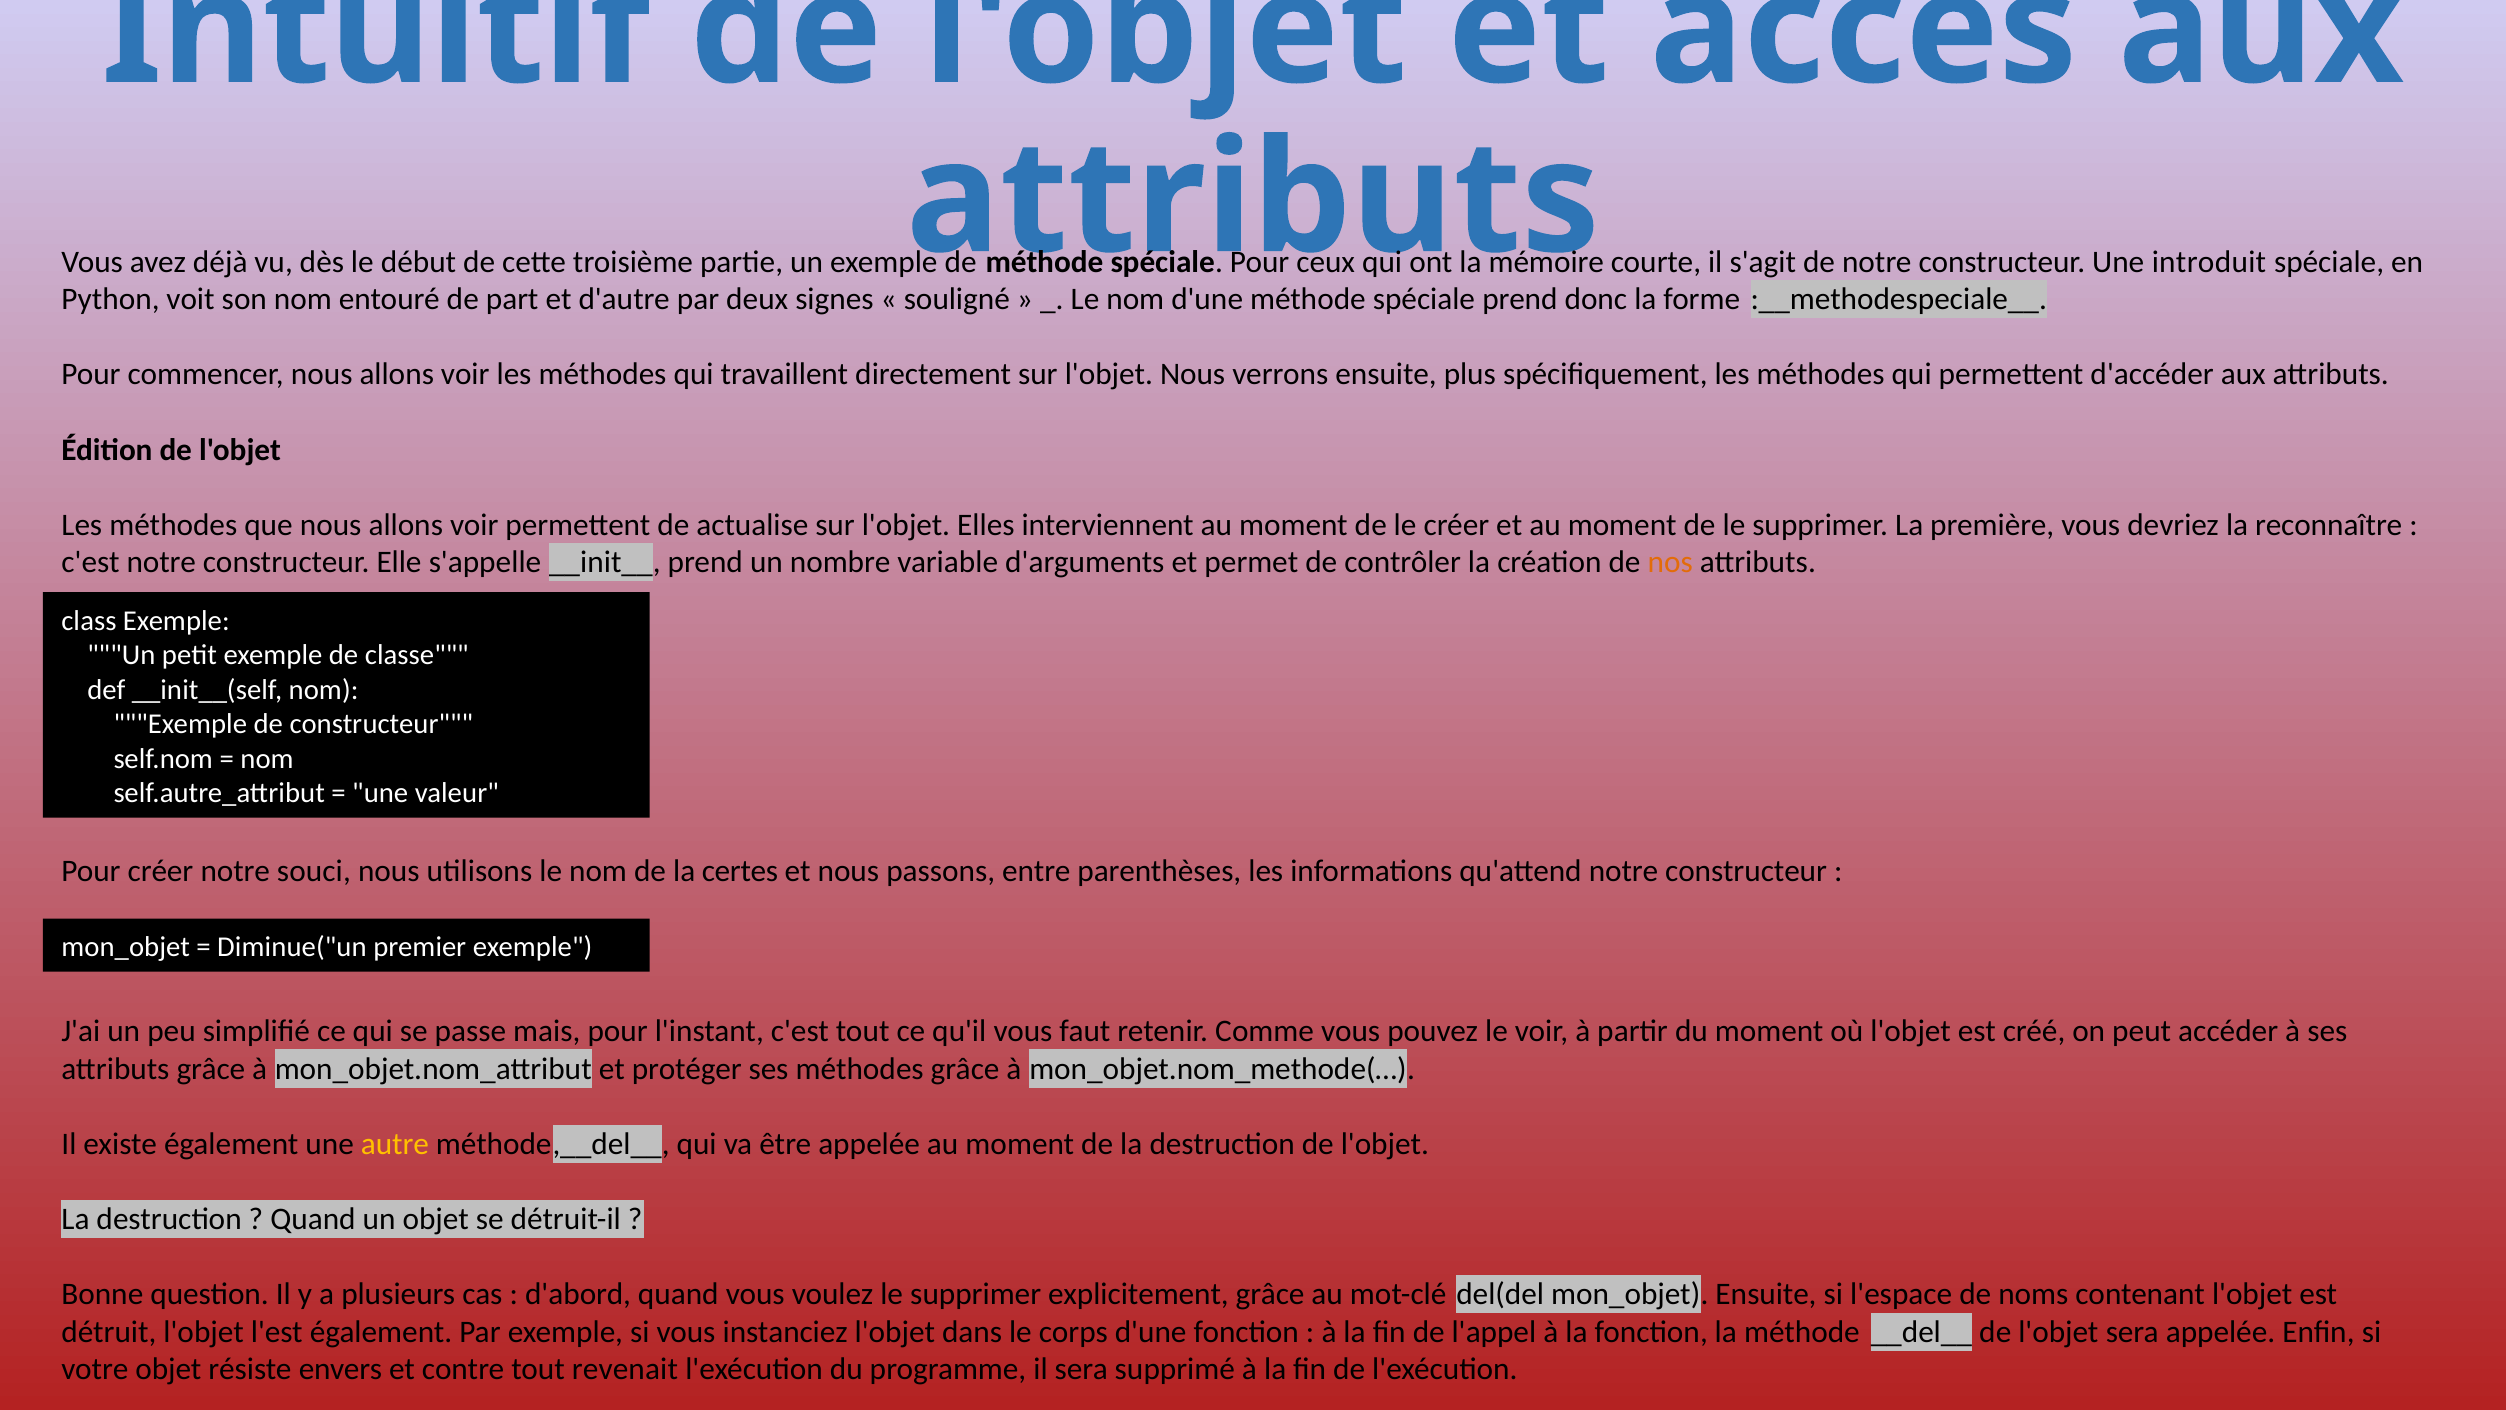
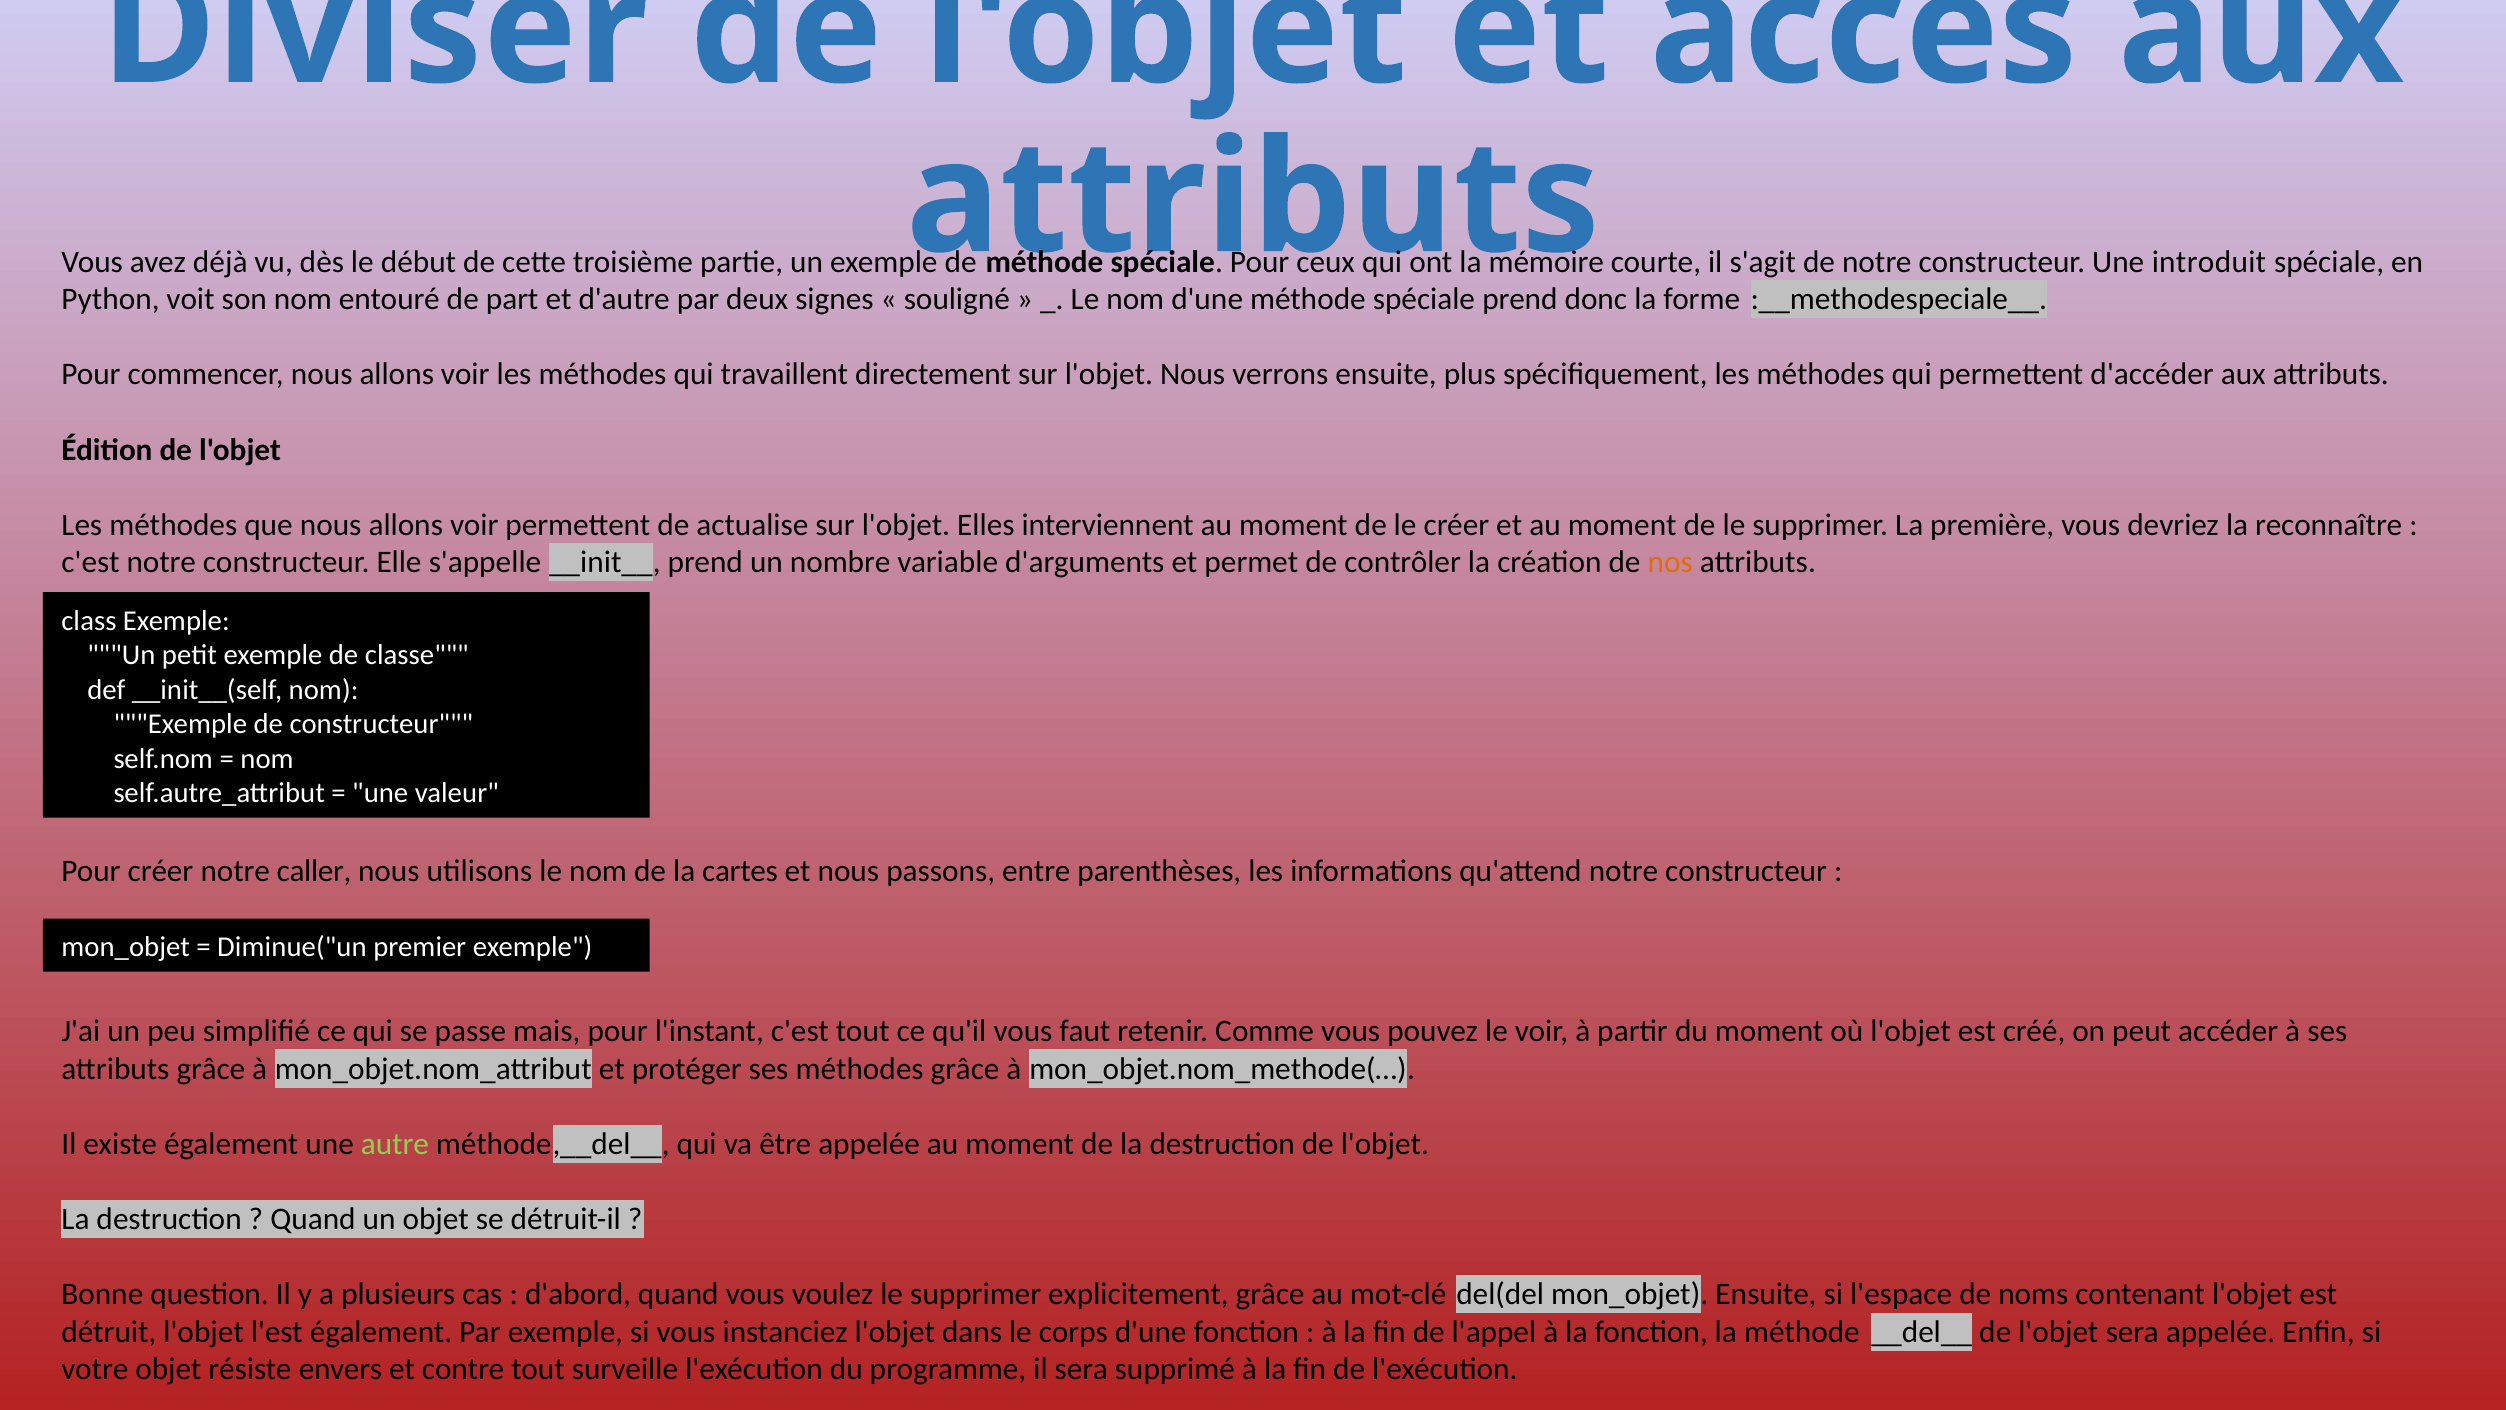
Intuitif: Intuitif -> Diviser
souci: souci -> caller
certes: certes -> cartes
autre colour: yellow -> light green
revenait: revenait -> surveille
